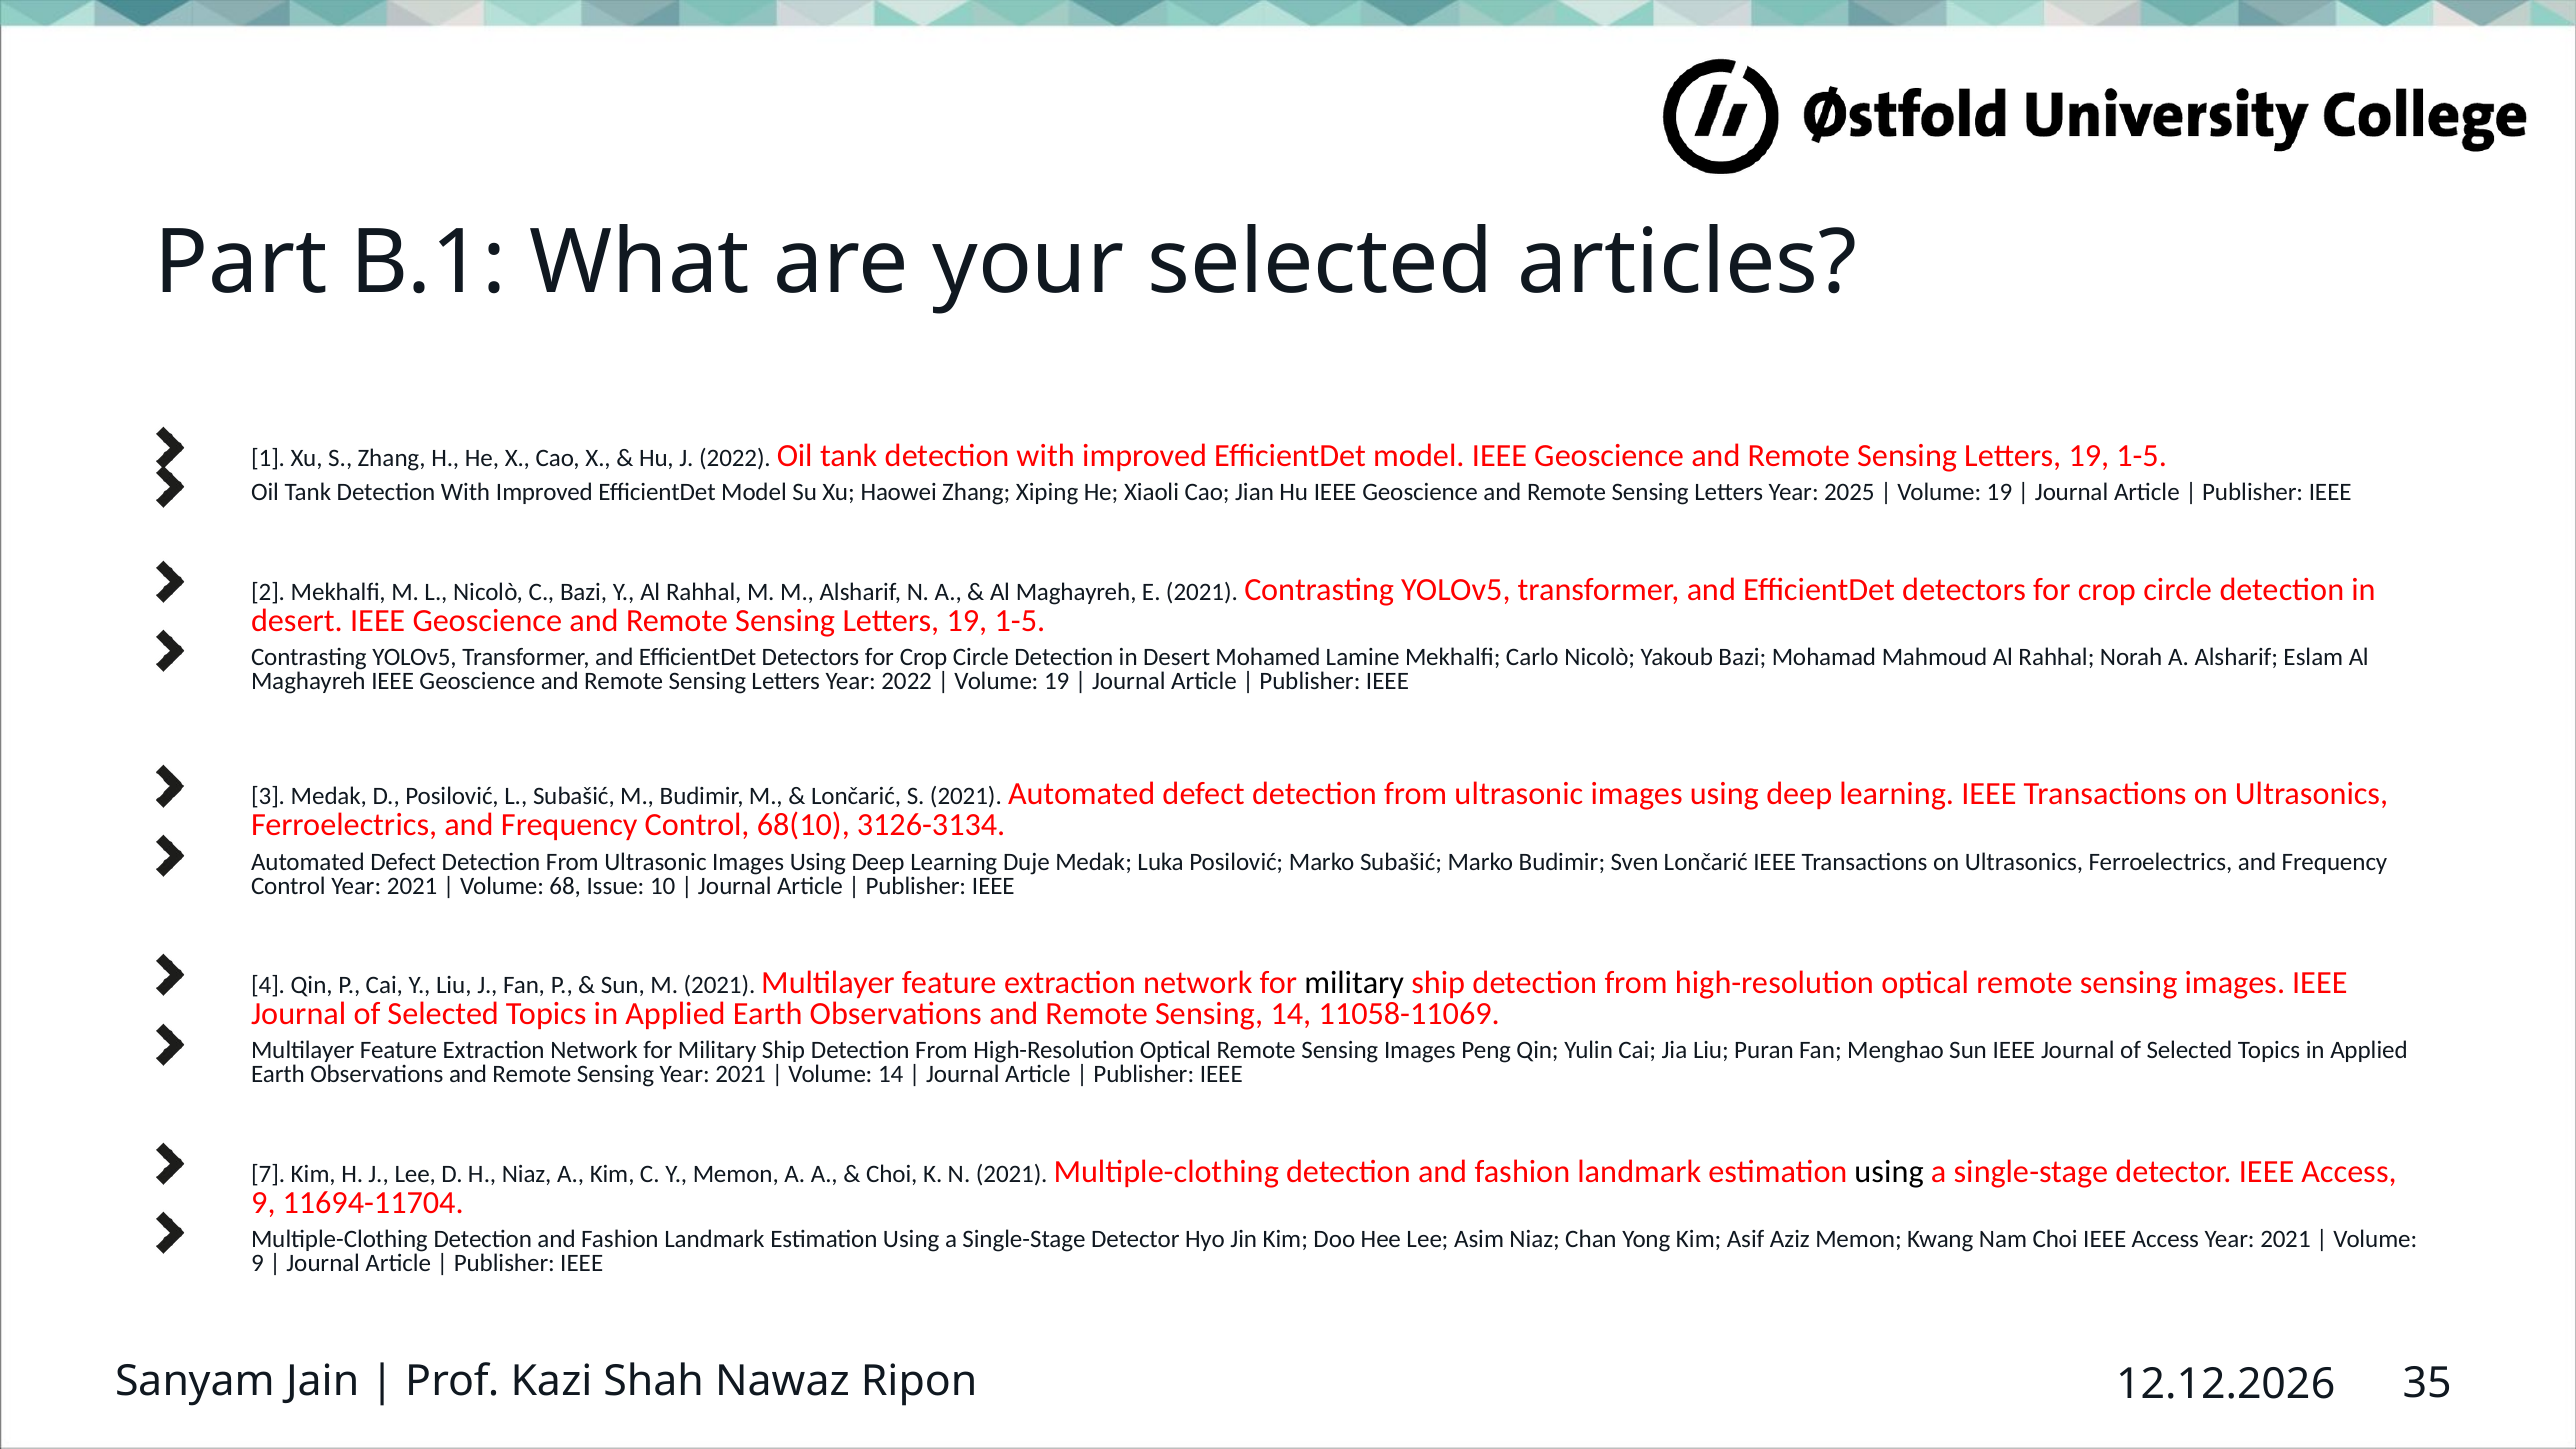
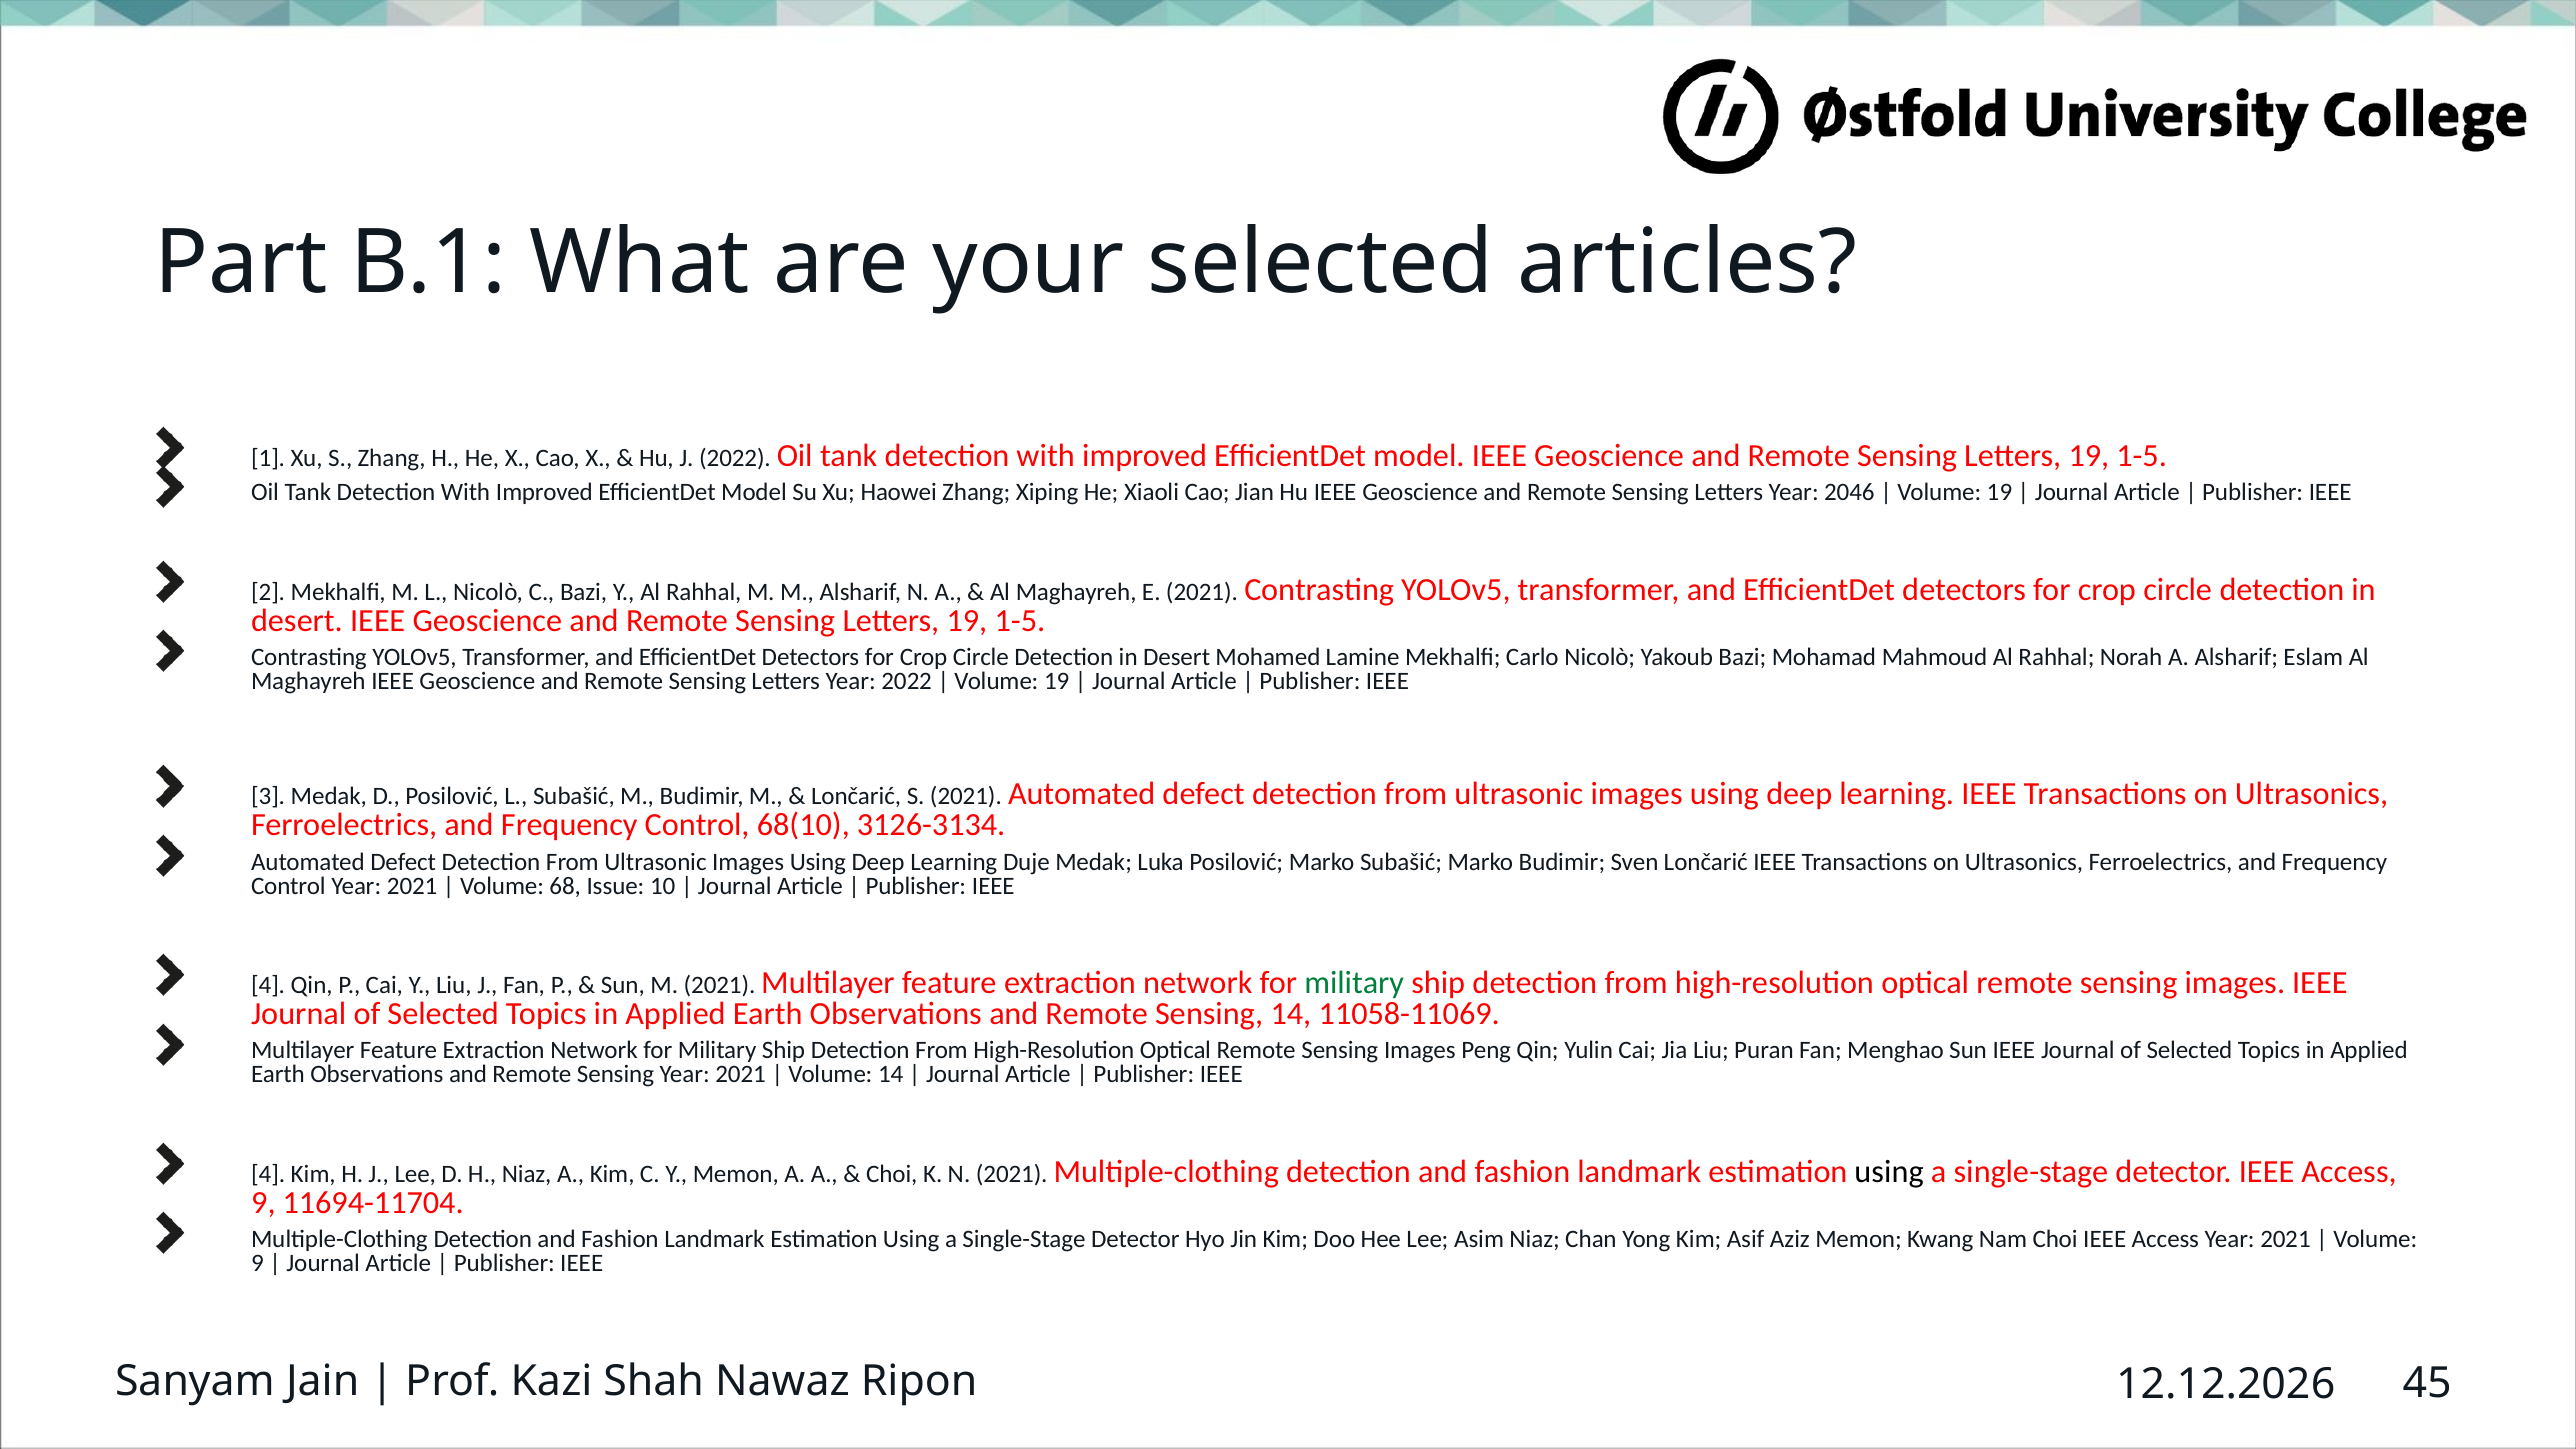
2025: 2025 -> 2046
military at (1354, 983) colour: black -> green
7 at (268, 1174): 7 -> 4
35: 35 -> 45
